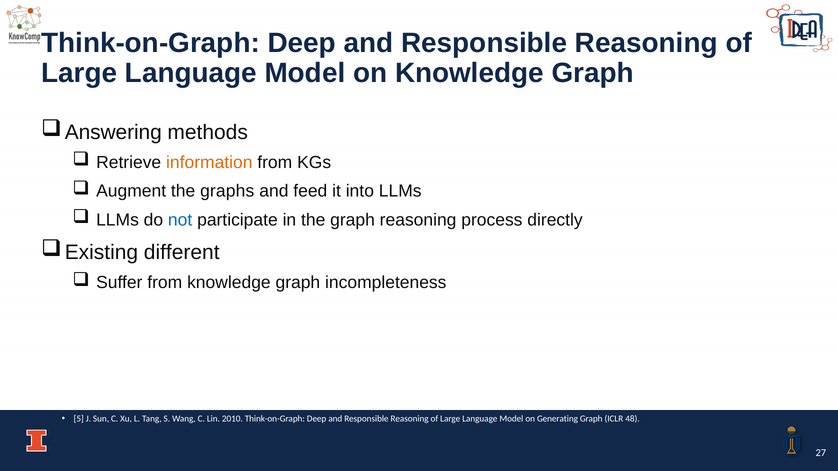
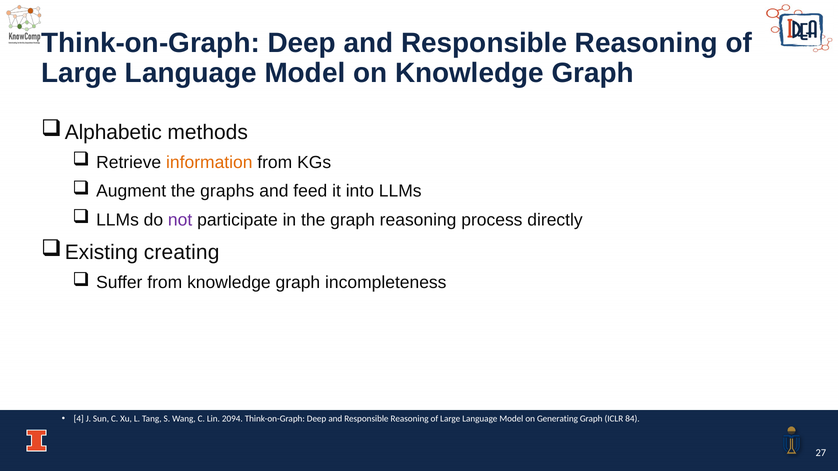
Answering: Answering -> Alphabetic
not colour: blue -> purple
different: different -> creating
5: 5 -> 4
2010: 2010 -> 2094
48: 48 -> 84
